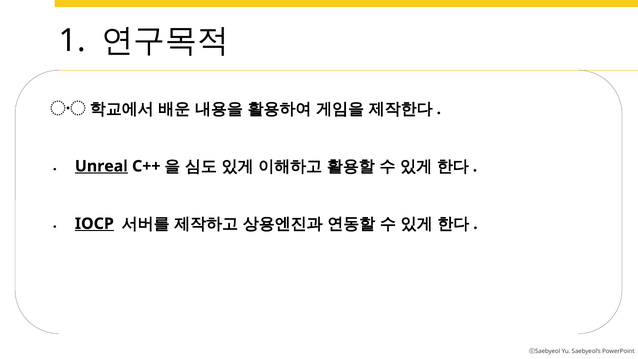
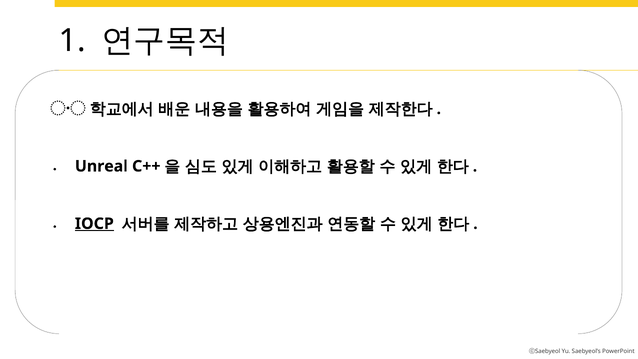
Unreal underline: present -> none
